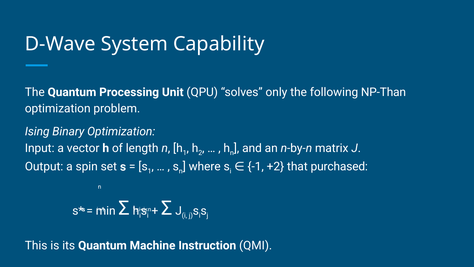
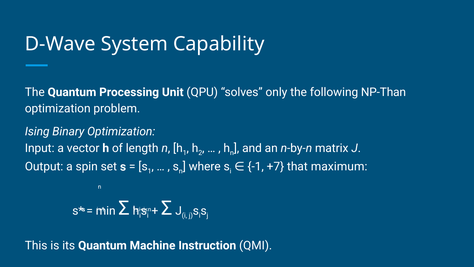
+2: +2 -> +7
purchased: purchased -> maximum
